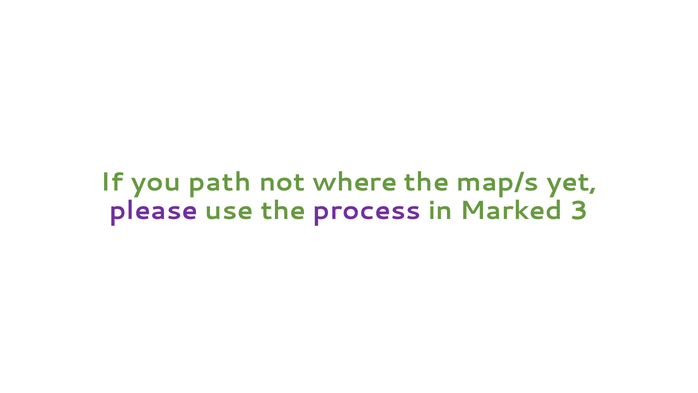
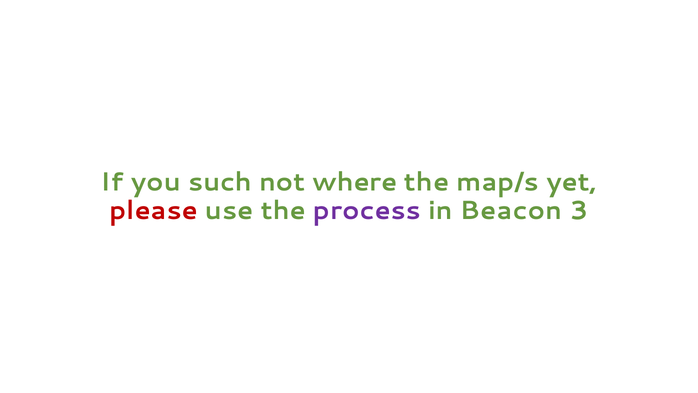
path: path -> such
please colour: purple -> red
Marked: Marked -> Beacon
